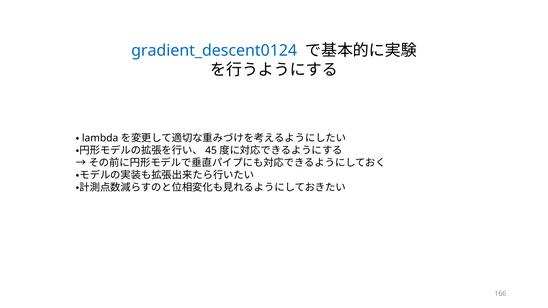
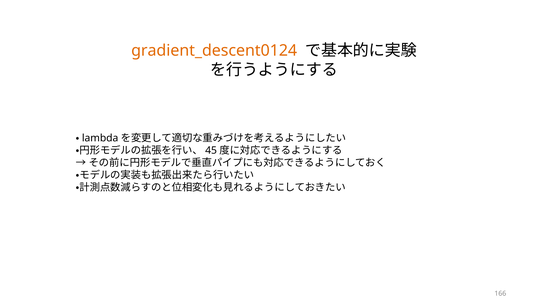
gradient_descent0124 colour: blue -> orange
